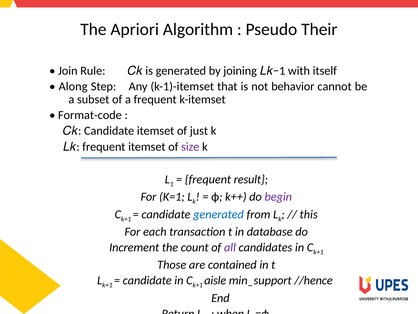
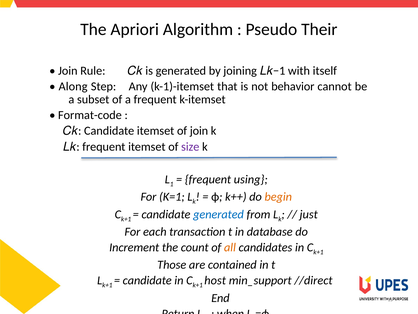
of just: just -> join
result: result -> using
begin colour: purple -> orange
this: this -> just
all colour: purple -> orange
aisle: aisle -> host
//hence: //hence -> //direct
